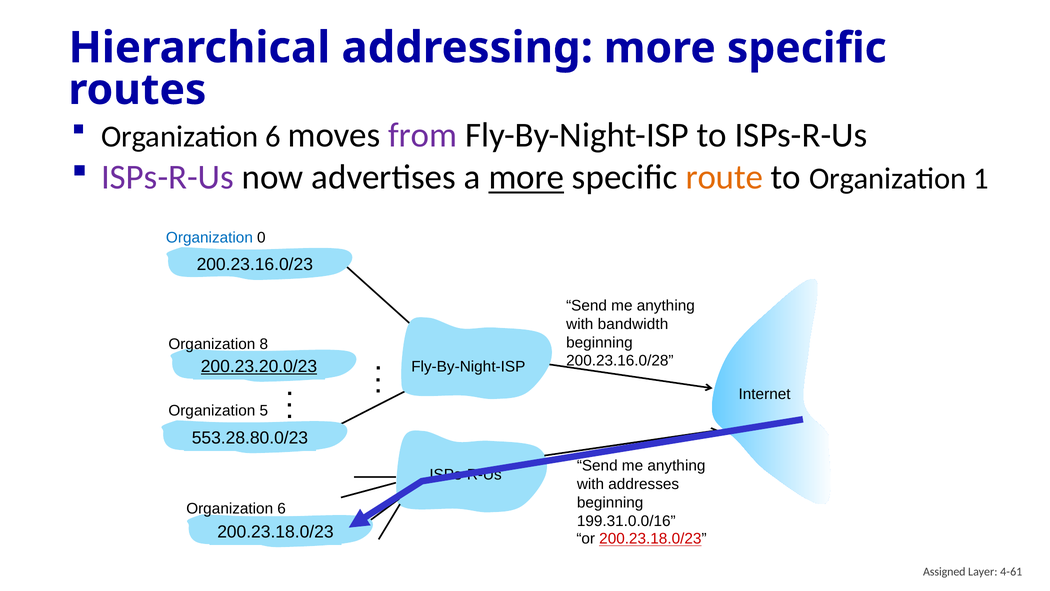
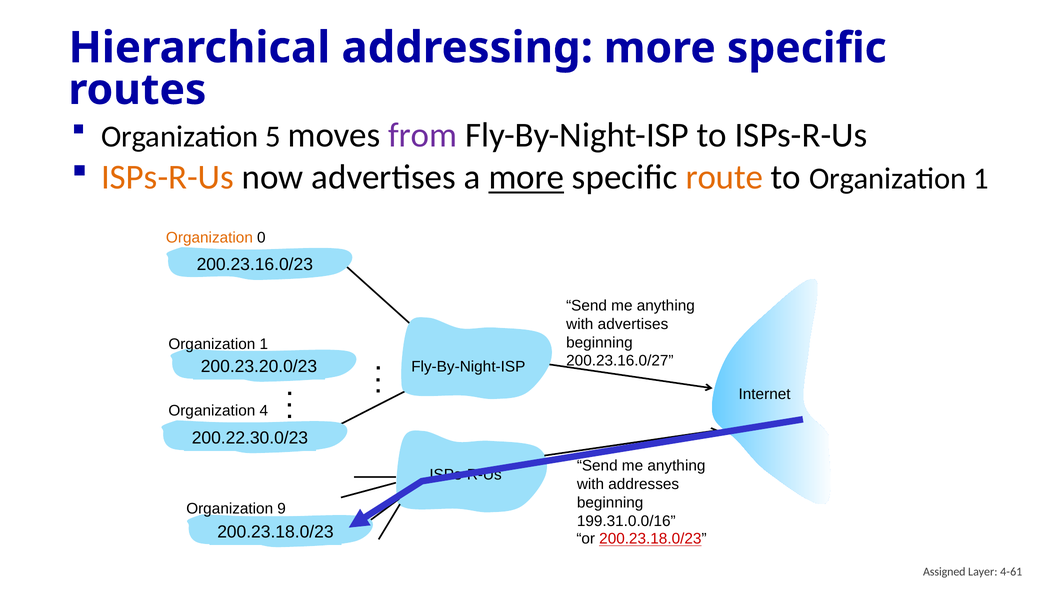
6 at (273, 137): 6 -> 5
ISPs-R-Us at (167, 177) colour: purple -> orange
Organization at (209, 237) colour: blue -> orange
with bandwidth: bandwidth -> advertises
8 at (264, 344): 8 -> 1
200.23.16.0/28: 200.23.16.0/28 -> 200.23.16.0/27
200.23.20.0/23 underline: present -> none
5: 5 -> 4
553.28.80.0/23: 553.28.80.0/23 -> 200.22.30.0/23
6 at (282, 508): 6 -> 9
